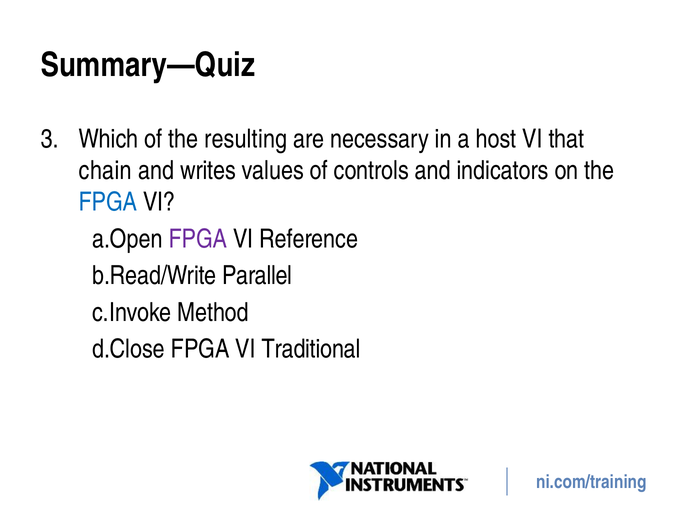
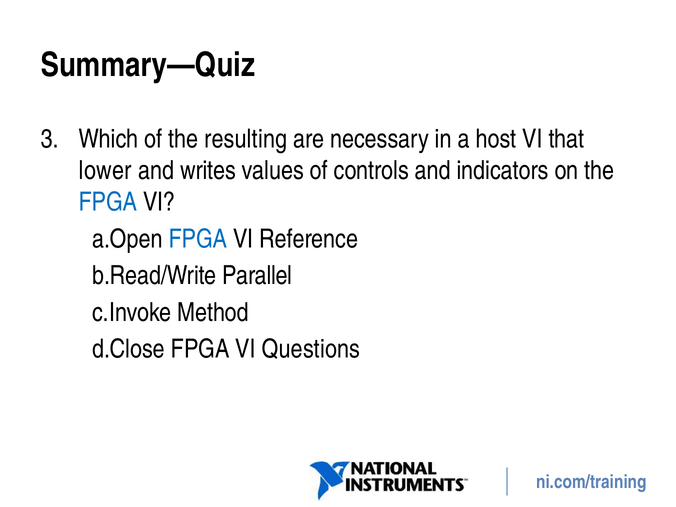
chain: chain -> lower
FPGA at (198, 239) colour: purple -> blue
Traditional: Traditional -> Questions
